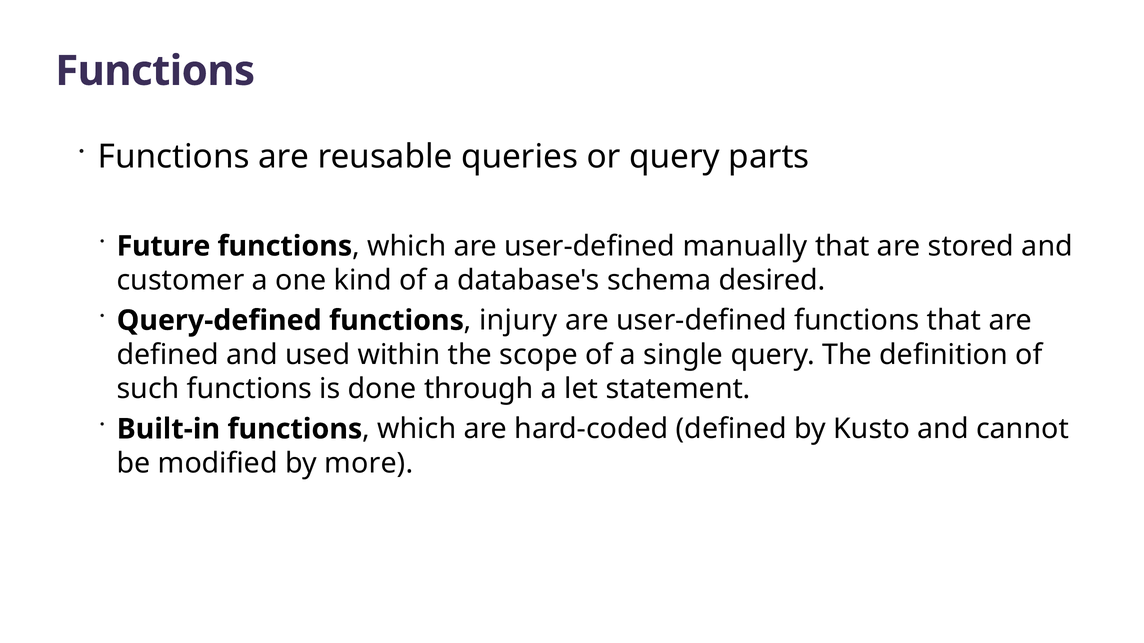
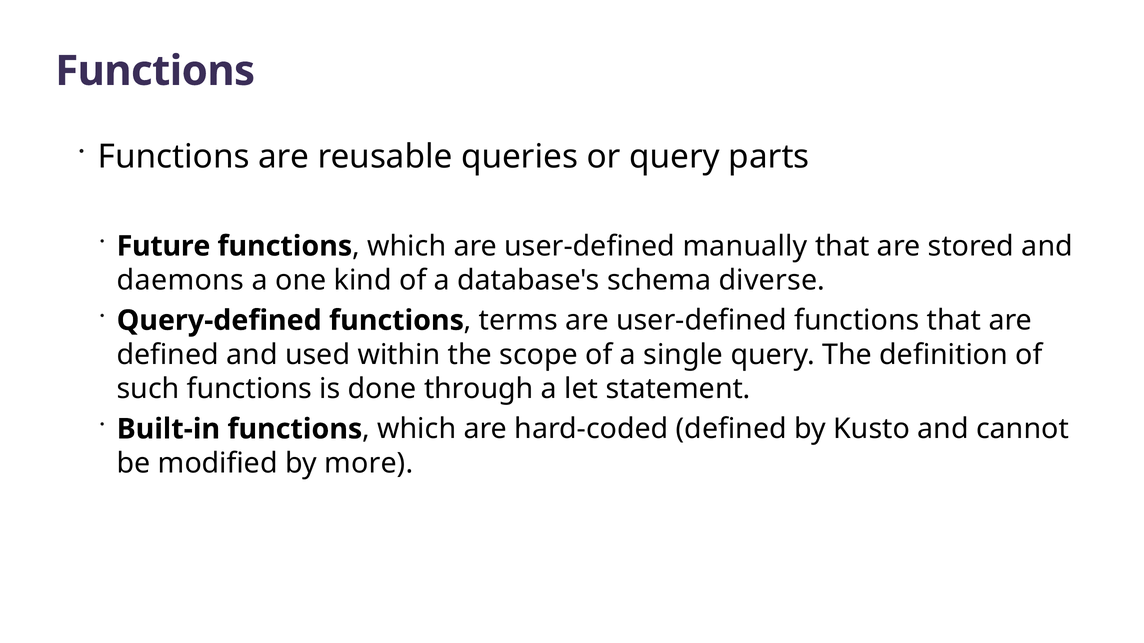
customer: customer -> daemons
desired: desired -> diverse
injury: injury -> terms
